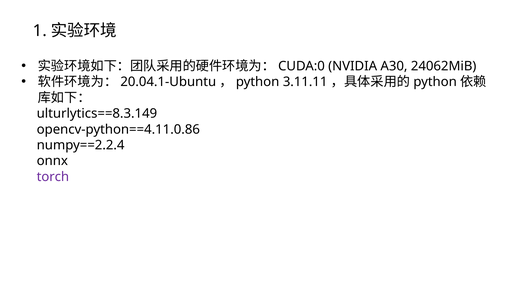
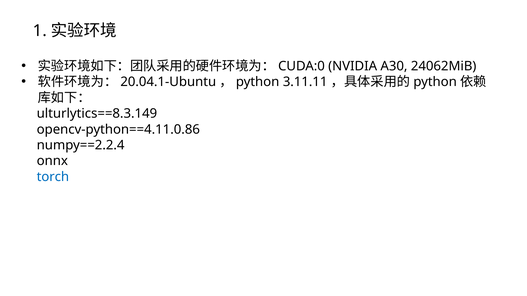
torch colour: purple -> blue
